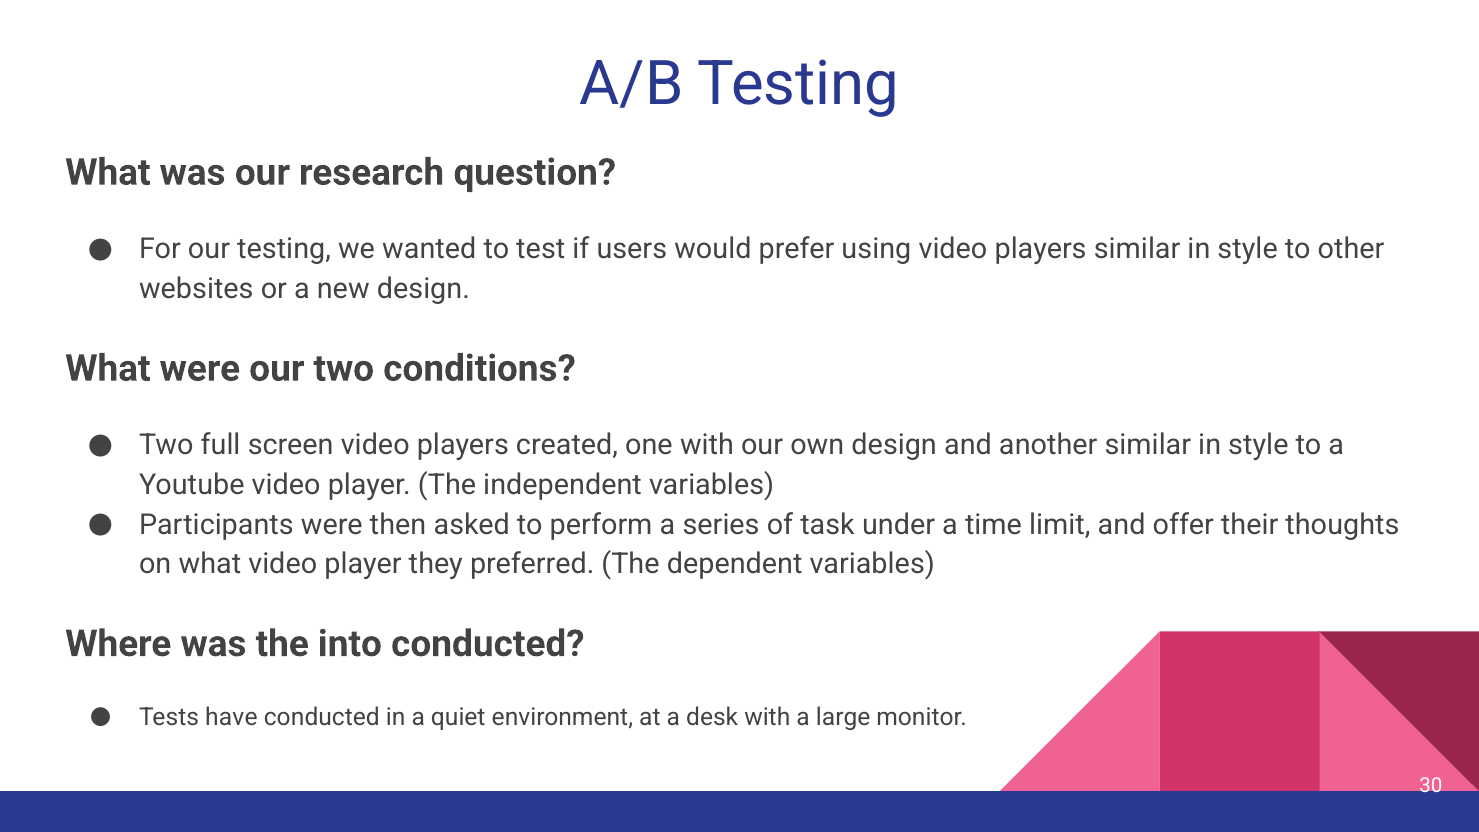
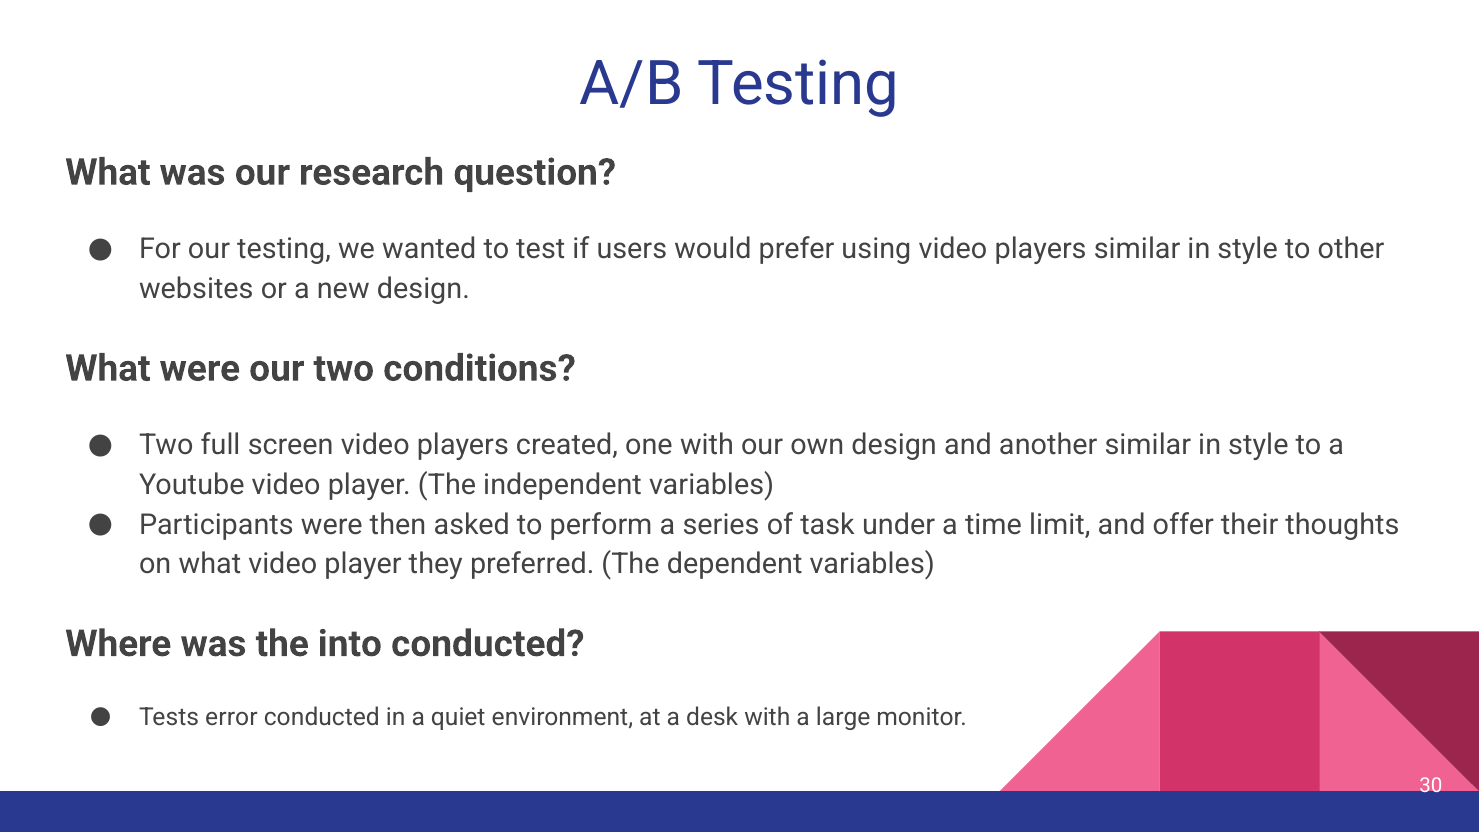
have: have -> error
